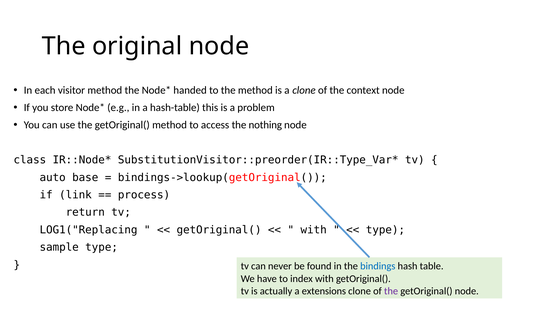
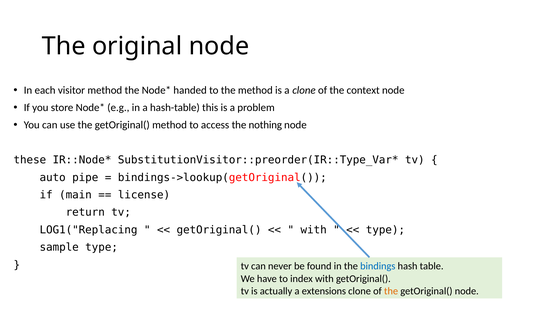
class: class -> these
base: base -> pipe
link: link -> main
process: process -> license
the at (391, 291) colour: purple -> orange
